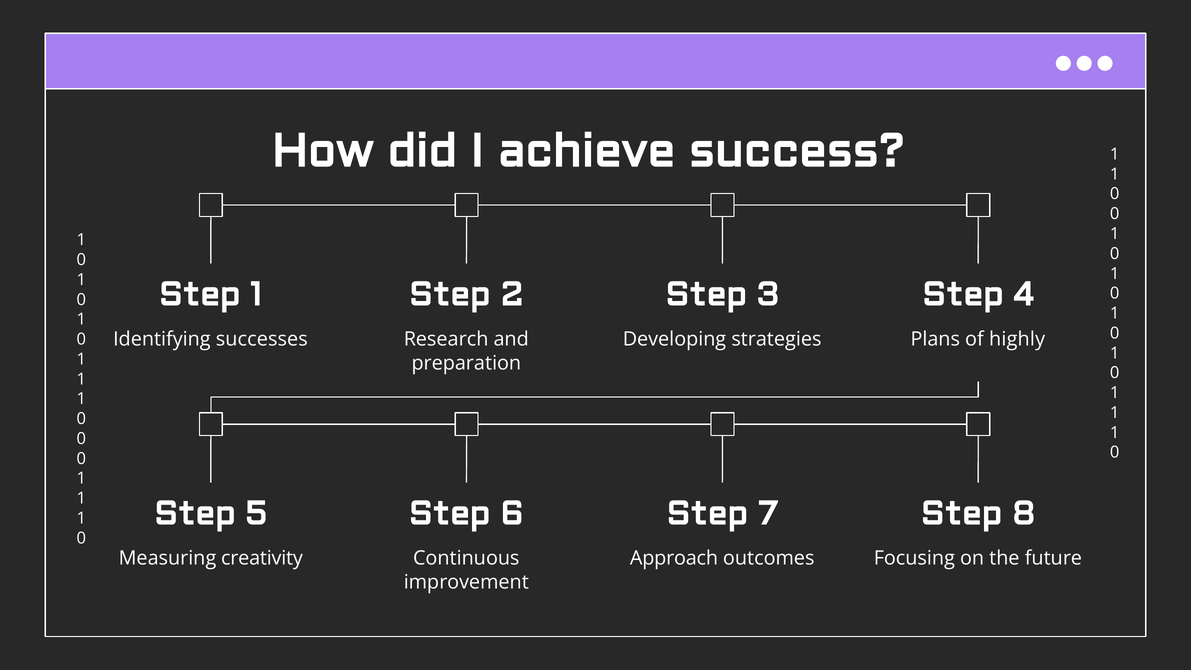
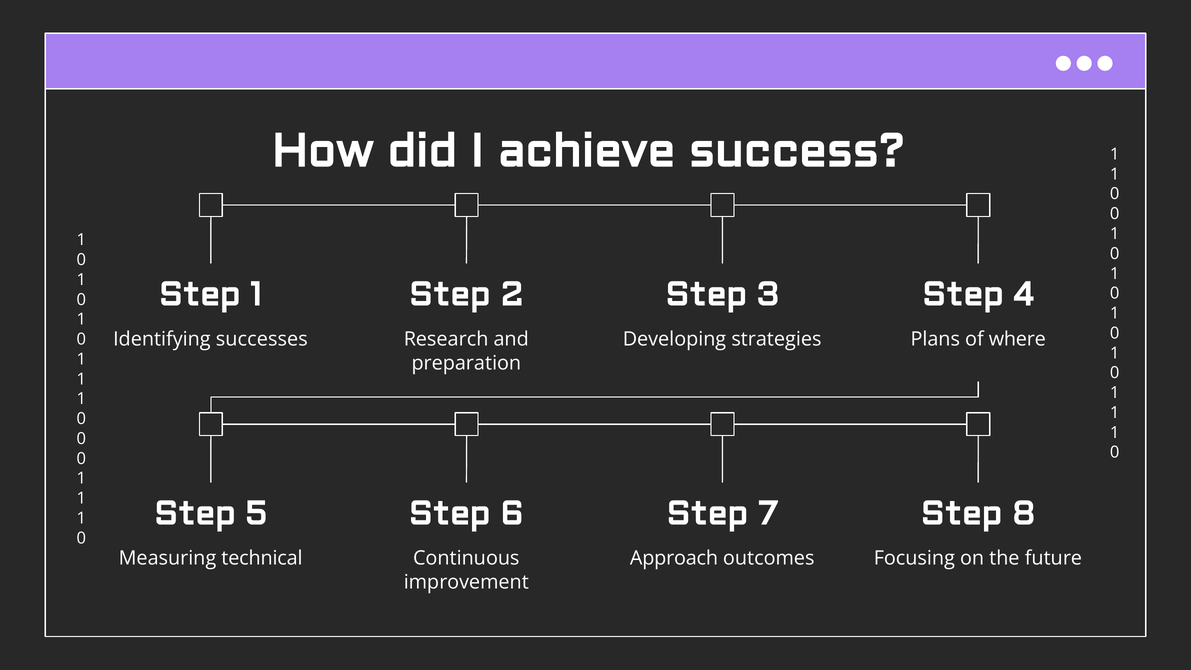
highly: highly -> where
creativity: creativity -> technical
